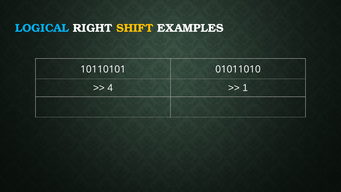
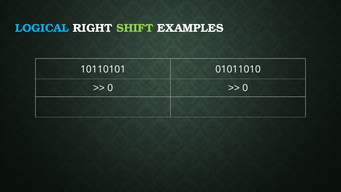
SHIFT colour: yellow -> light green
4 at (110, 88): 4 -> 0
1 at (245, 88): 1 -> 0
